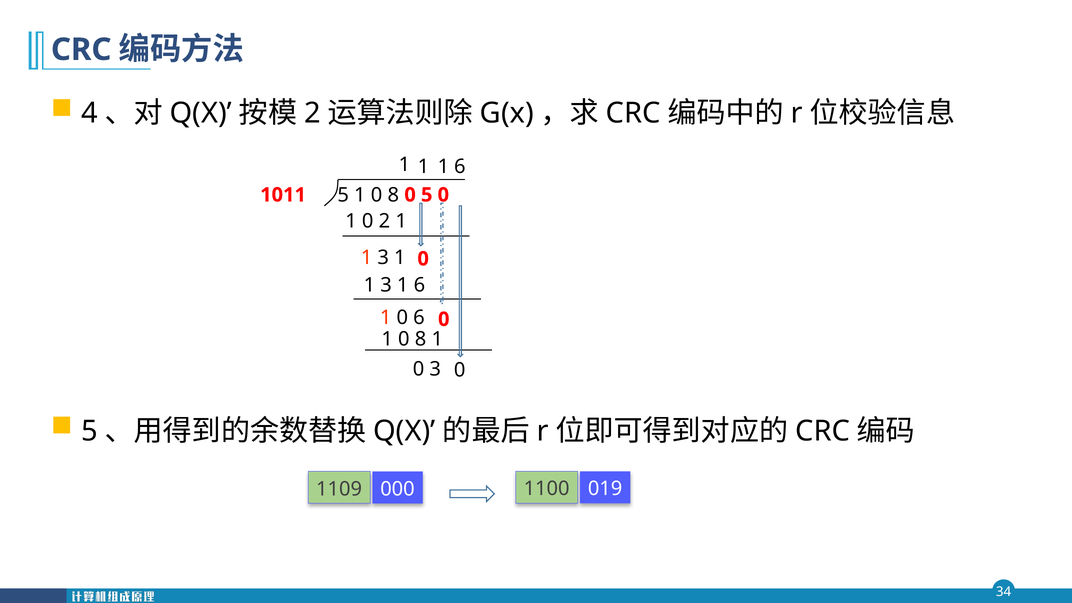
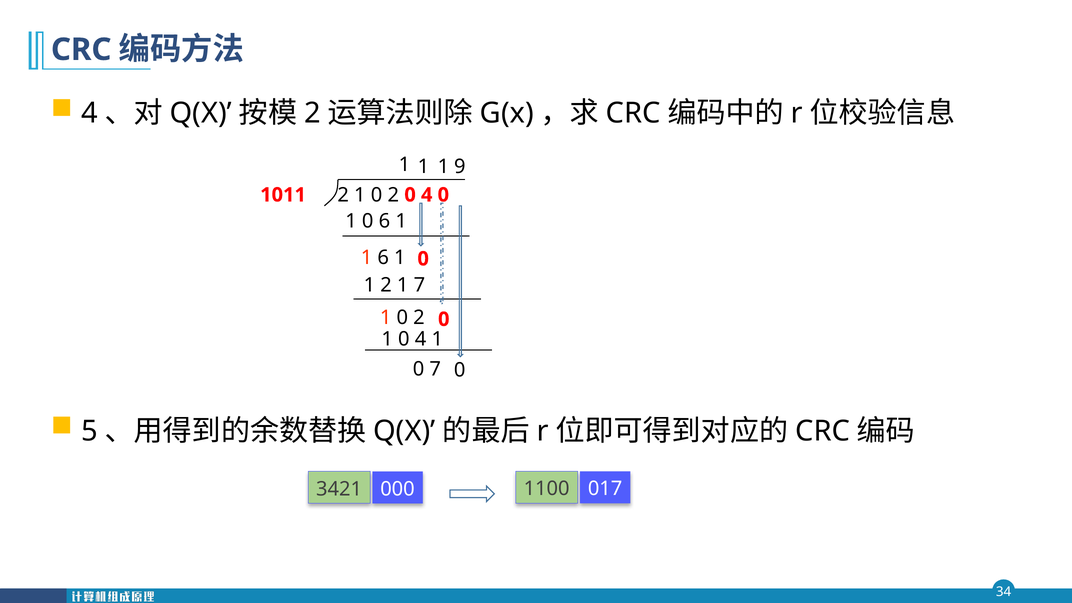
6 at (460, 166): 6 -> 9
1011 5: 5 -> 2
8 at (393, 195): 8 -> 2
5 at (427, 195): 5 -> 4
0 2: 2 -> 6
3 at (383, 257): 3 -> 6
3 at (386, 285): 3 -> 2
6 at (419, 285): 6 -> 7
6 at (419, 317): 6 -> 2
8 at (421, 339): 8 -> 4
0 3: 3 -> 7
1109: 1109 -> 3421
019: 019 -> 017
